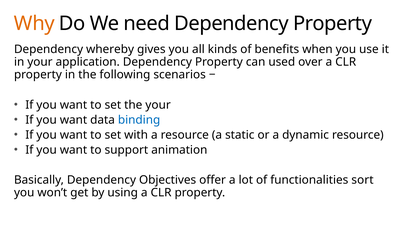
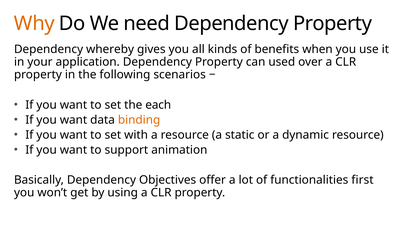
the your: your -> each
binding colour: blue -> orange
sort: sort -> first
